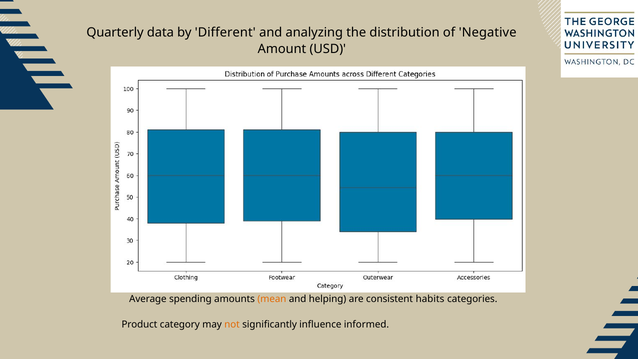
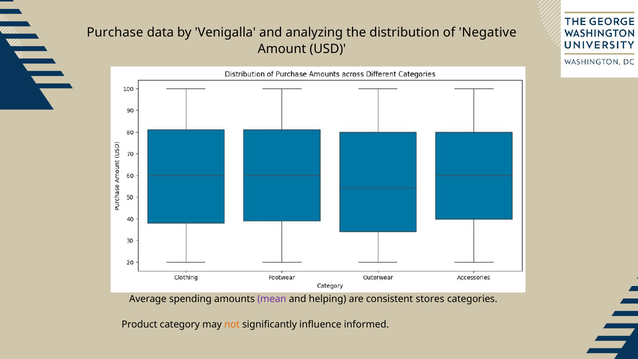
Quarterly: Quarterly -> Purchase
Different: Different -> Venigalla
mean colour: orange -> purple
habits: habits -> stores
